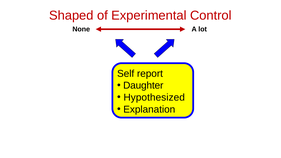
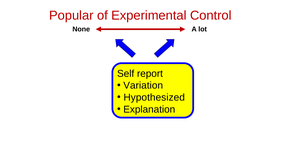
Shaped: Shaped -> Popular
Daughter: Daughter -> Variation
